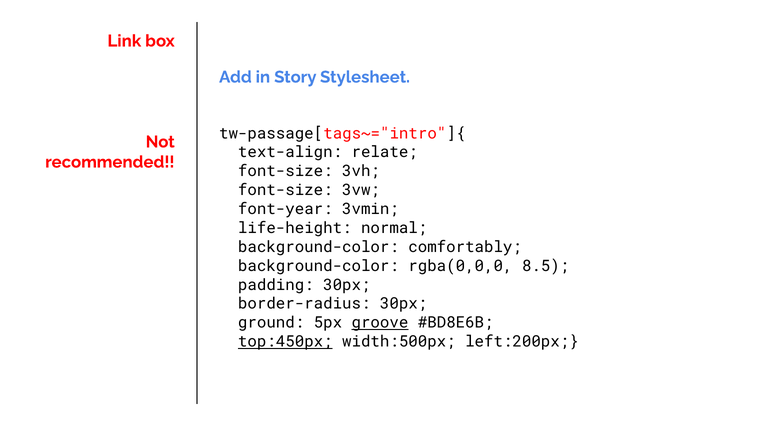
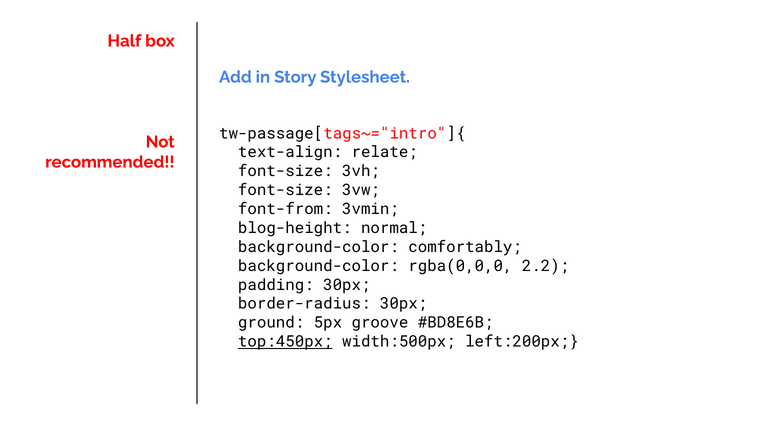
Link: Link -> Half
font-year: font-year -> font-from
life-height: life-height -> blog-height
8.5: 8.5 -> 2.2
groove underline: present -> none
